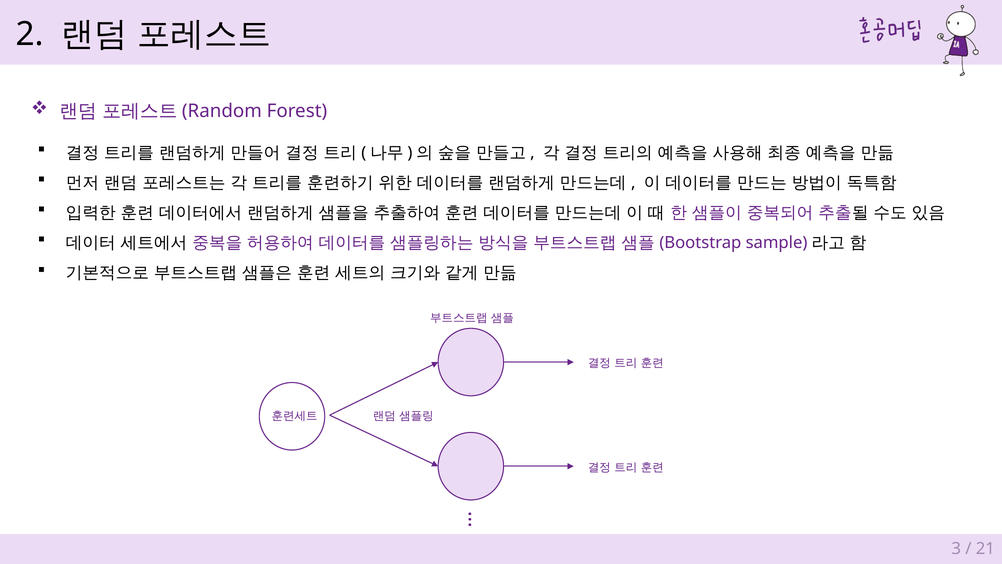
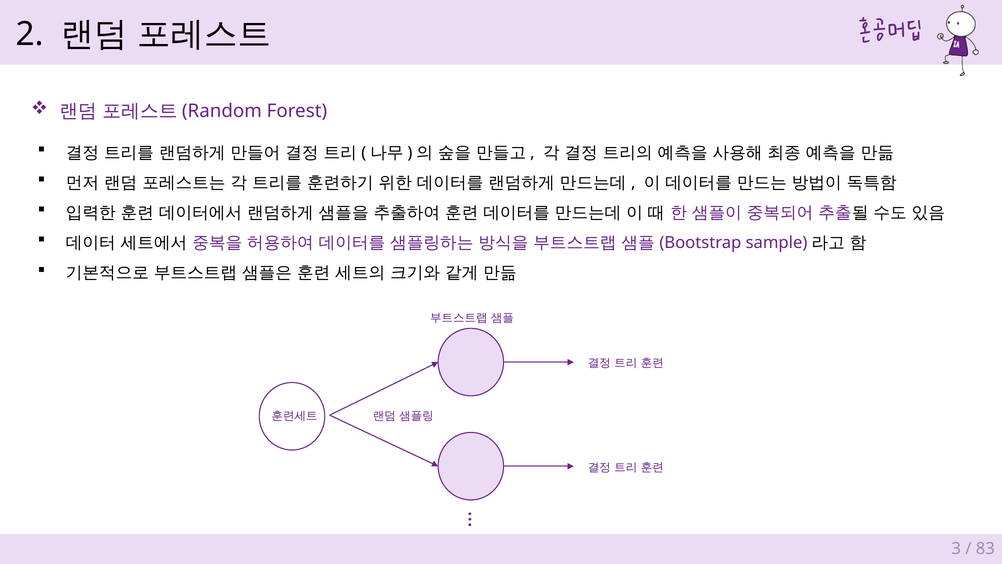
21: 21 -> 83
